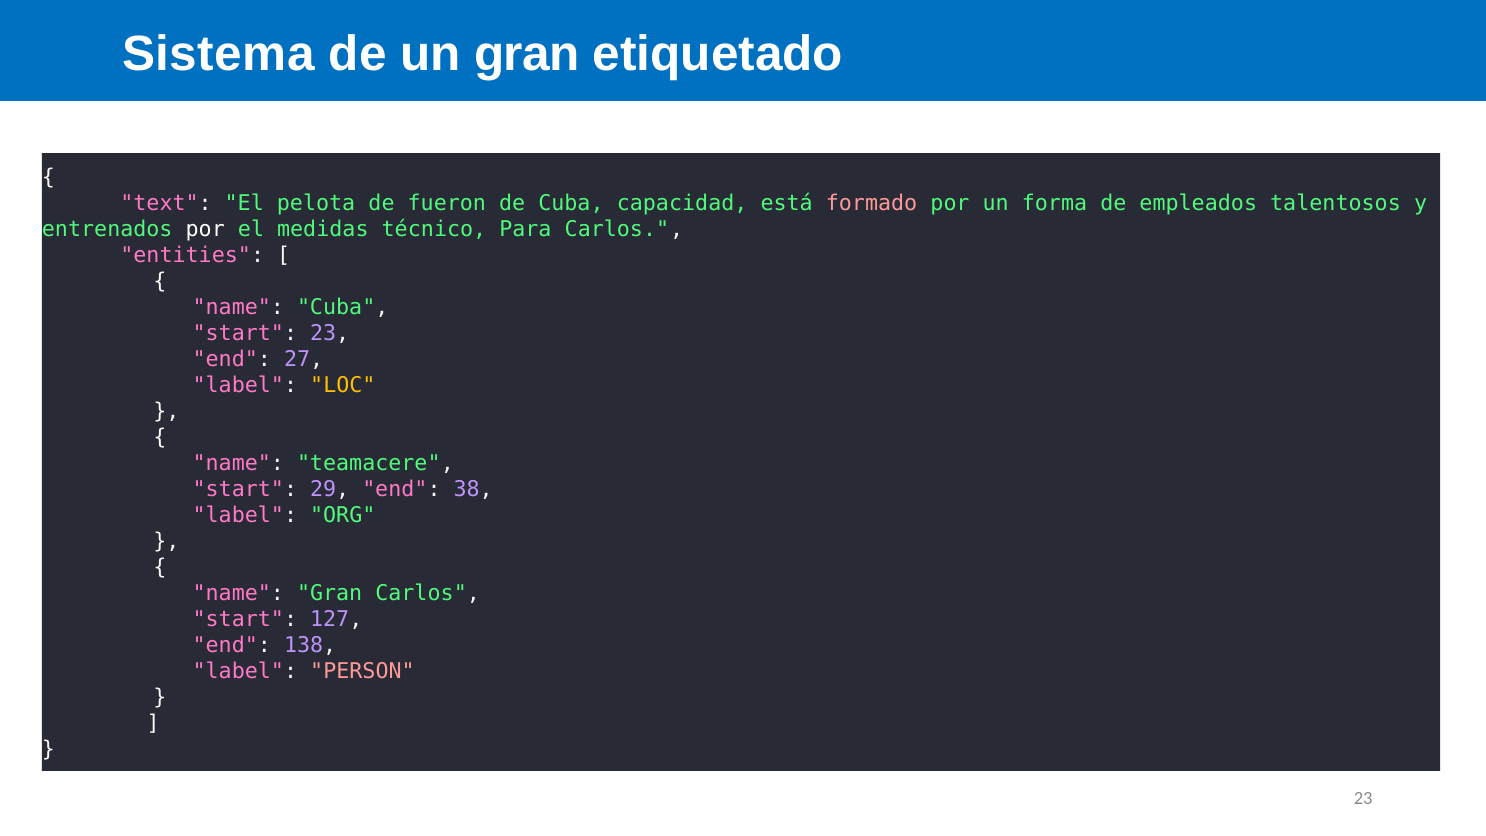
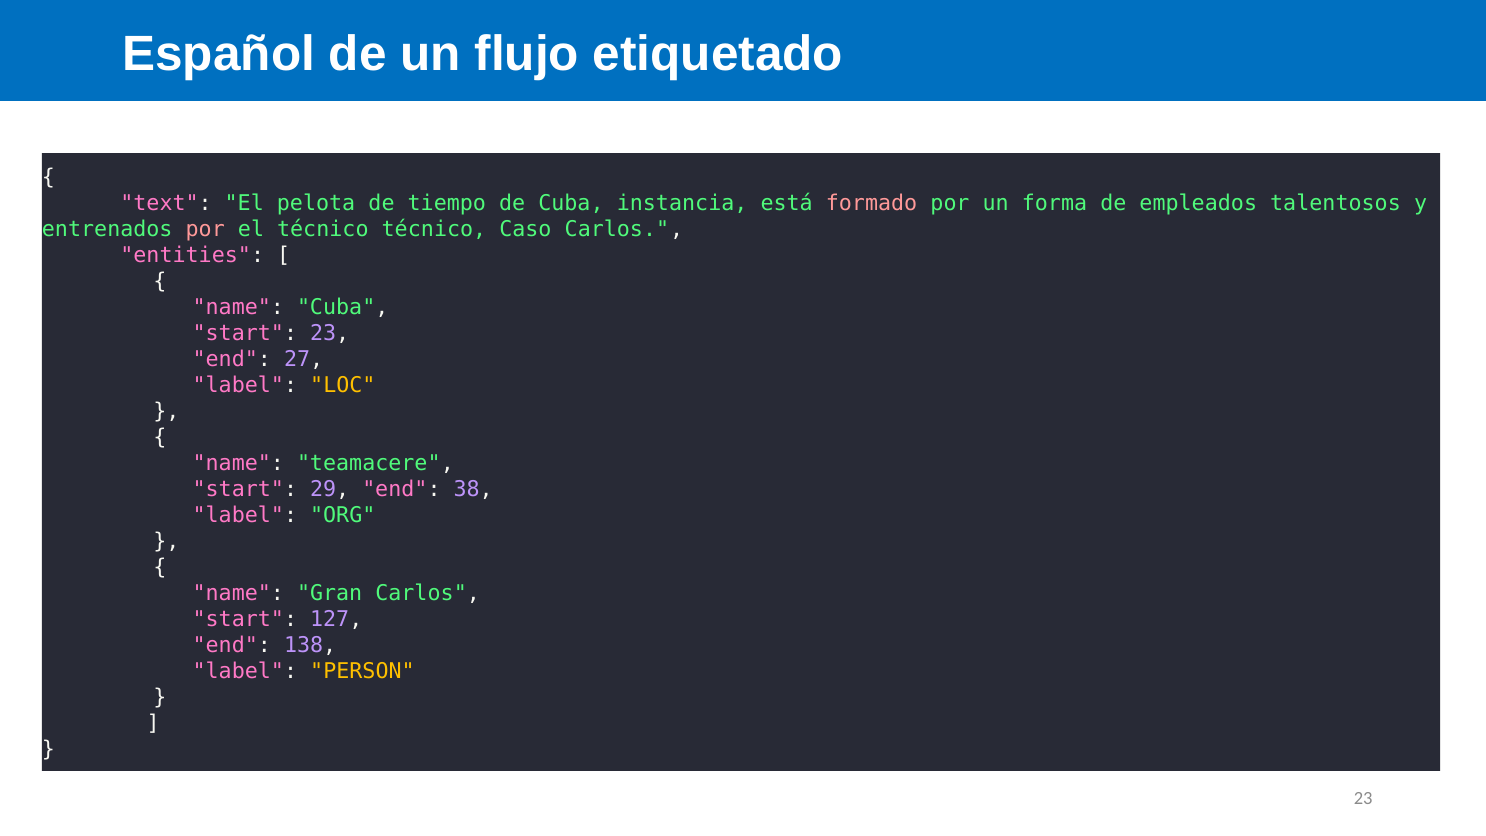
Sistema: Sistema -> Español
un gran: gran -> flujo
fueron: fueron -> tiempo
capacidad: capacidad -> instancia
por at (205, 229) colour: white -> pink
el medidas: medidas -> técnico
Para: Para -> Caso
PERSON colour: pink -> yellow
